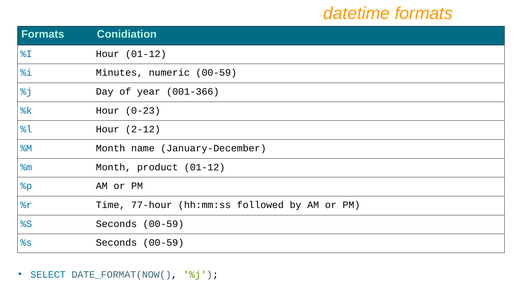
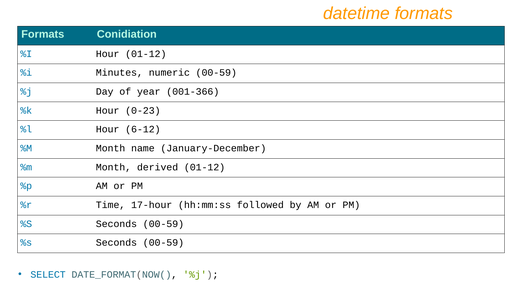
2-12: 2-12 -> 6-12
product: product -> derived
77-hour: 77-hour -> 17-hour
